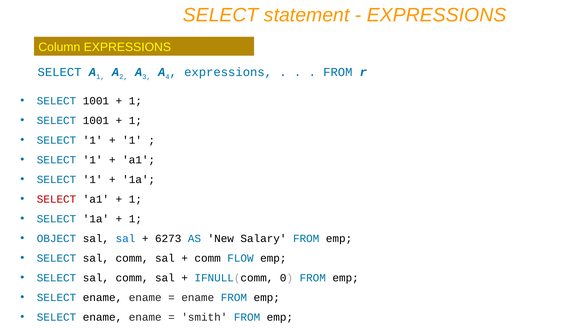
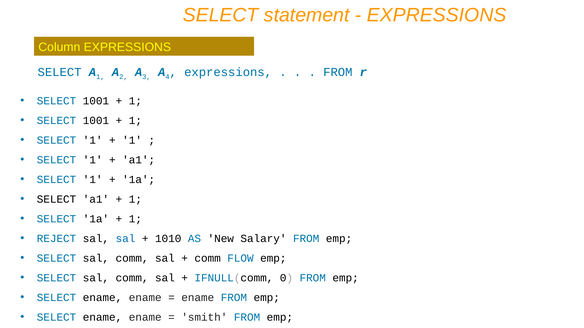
SELECT at (57, 200) colour: red -> black
OBJECT: OBJECT -> REJECT
6273: 6273 -> 1010
